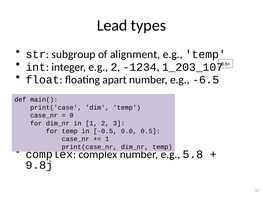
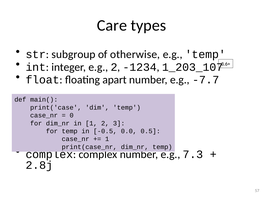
Lead: Lead -> Care
alignment: alignment -> otherwise
-6.5: -6.5 -> -7.7
5.8: 5.8 -> 7.3
9.8j: 9.8j -> 2.8j
